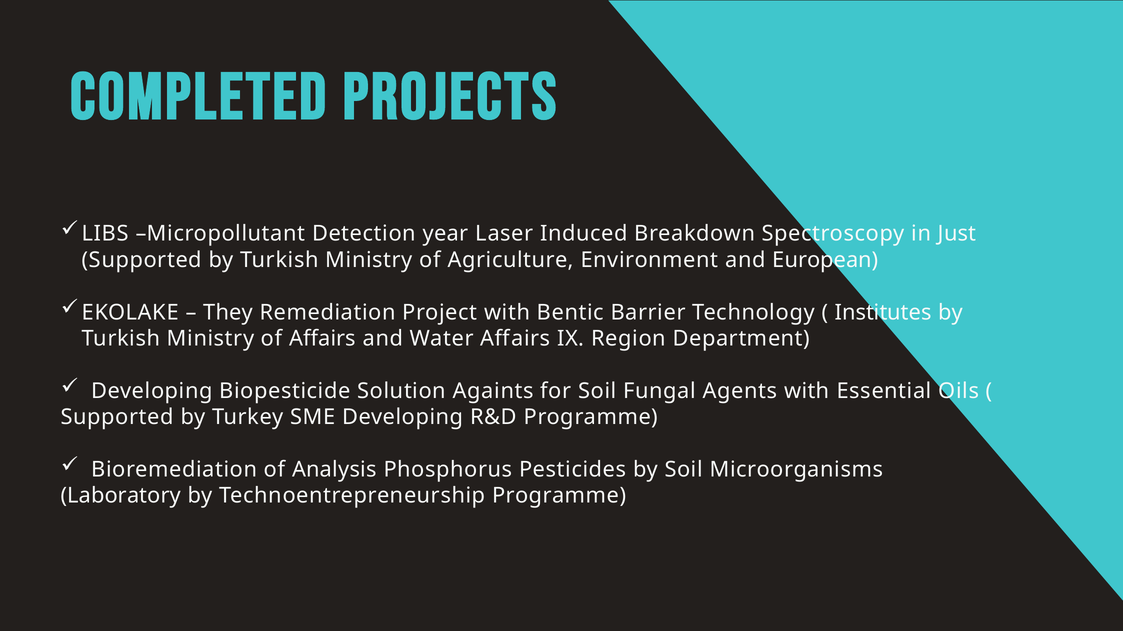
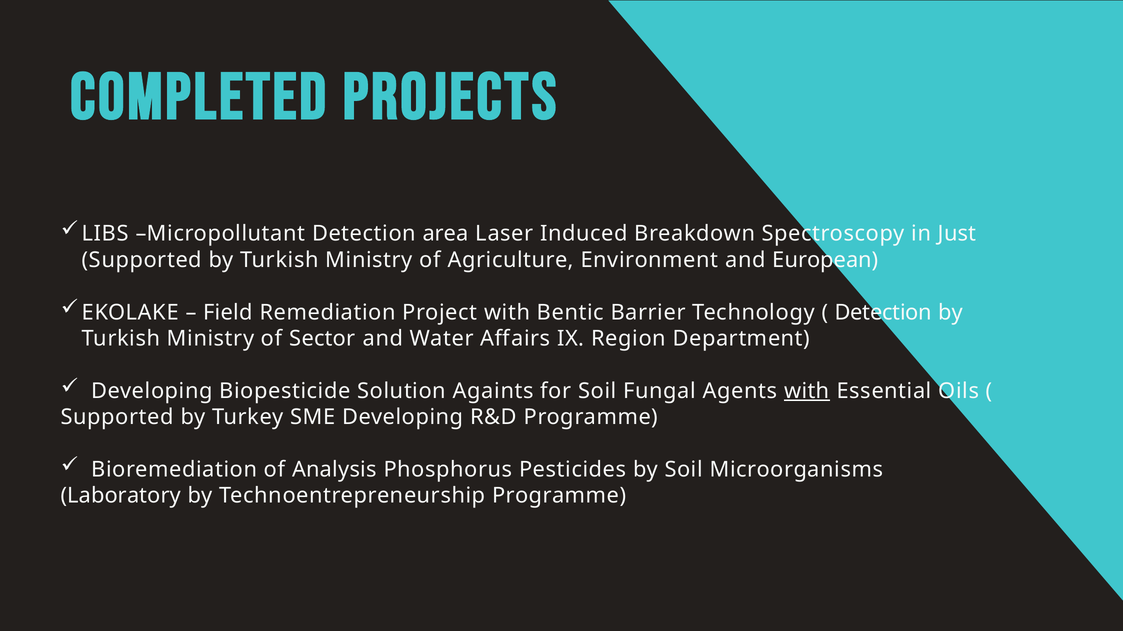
year: year -> area
They: They -> Field
Institutes at (883, 313): Institutes -> Detection
of Affairs: Affairs -> Sector
with at (807, 391) underline: none -> present
